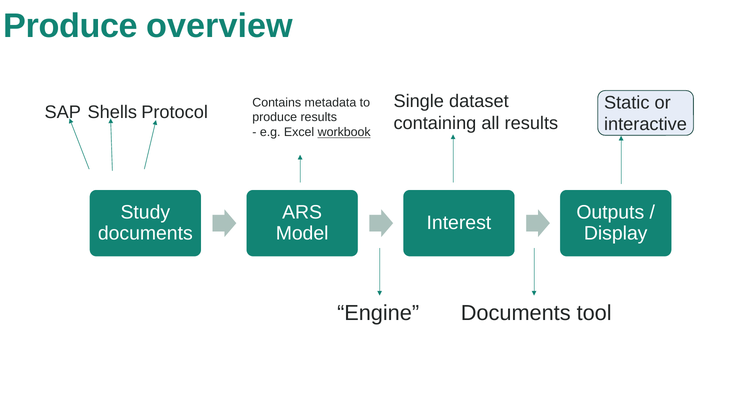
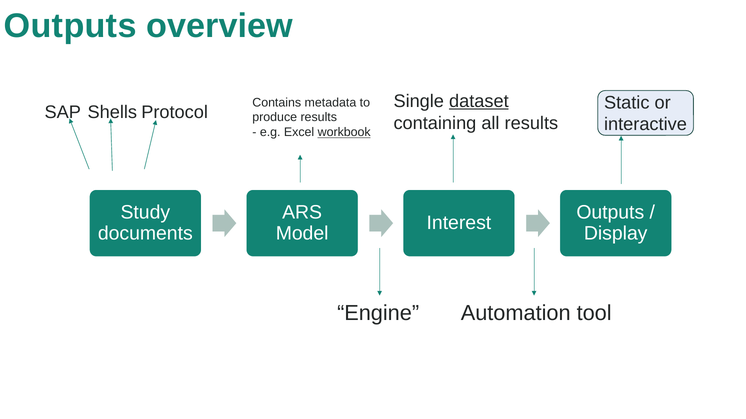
Produce at (71, 26): Produce -> Outputs
dataset underline: none -> present
Engine Documents: Documents -> Automation
